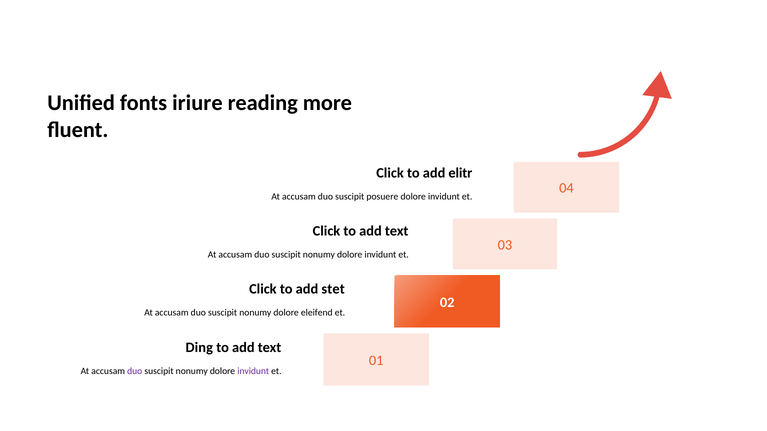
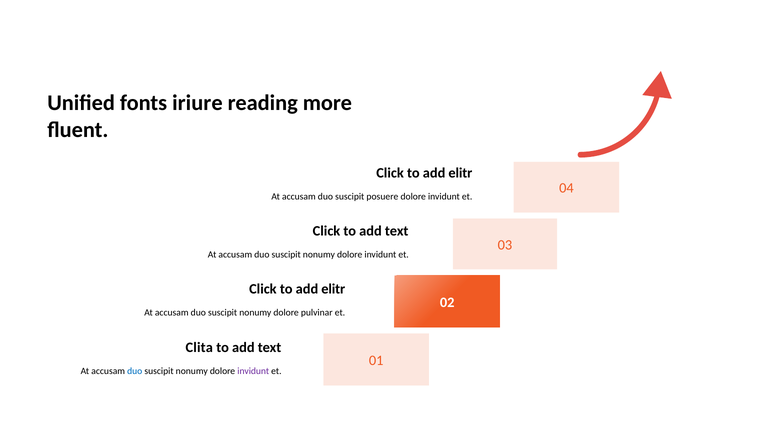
stet at (333, 289): stet -> elitr
eleifend: eleifend -> pulvinar
Ding: Ding -> Clita
duo at (135, 371) colour: purple -> blue
